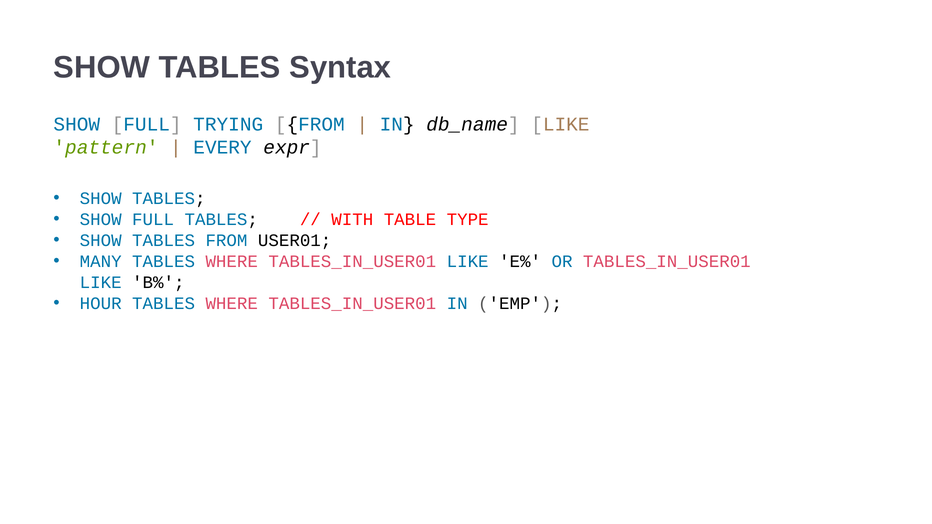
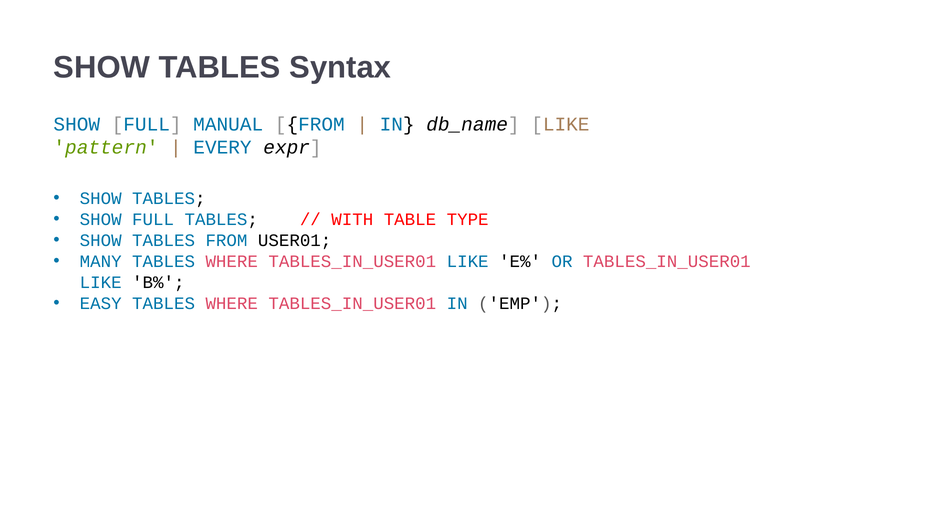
TRYING: TRYING -> MANUAL
HOUR: HOUR -> EASY
